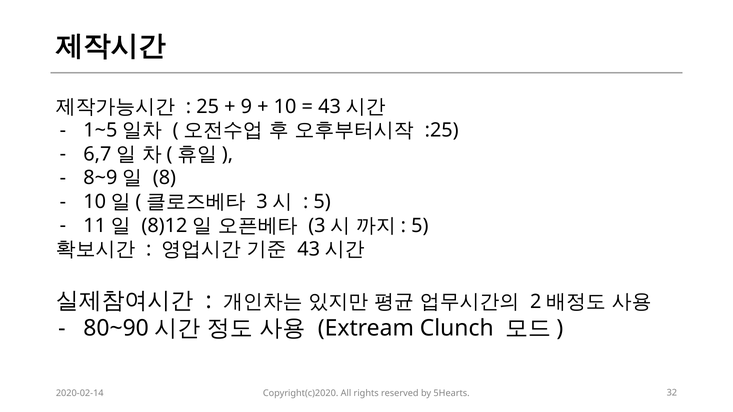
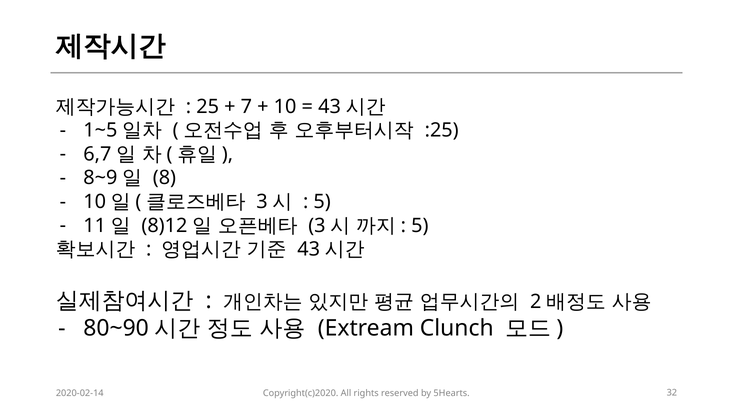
9: 9 -> 7
